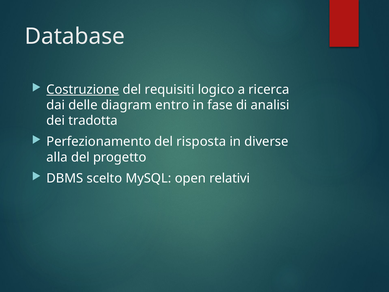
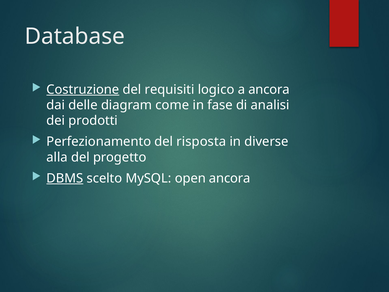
a ricerca: ricerca -> ancora
entro: entro -> come
tradotta: tradotta -> prodotti
DBMS underline: none -> present
open relativi: relativi -> ancora
